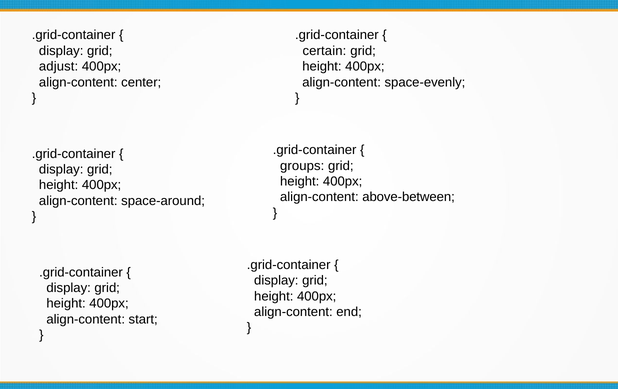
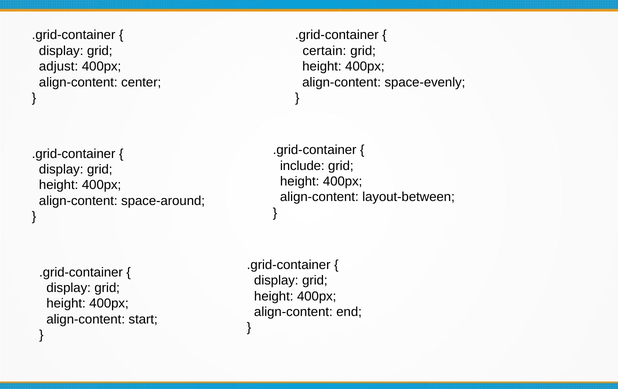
groups: groups -> include
above-between: above-between -> layout-between
